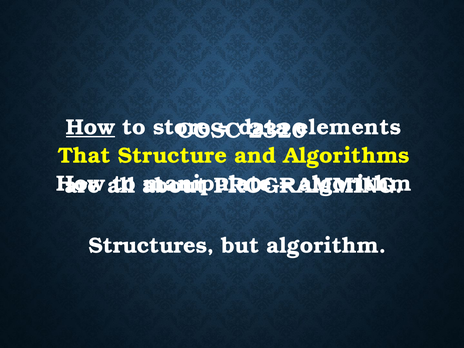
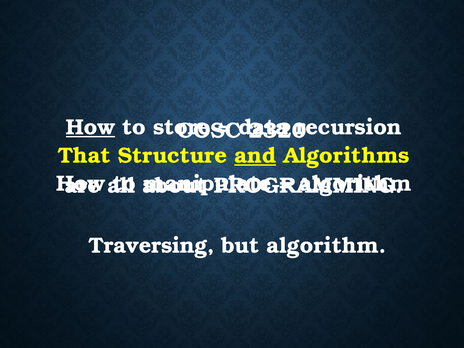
elements: elements -> recursion
and underline: none -> present
Structures: Structures -> Traversing
